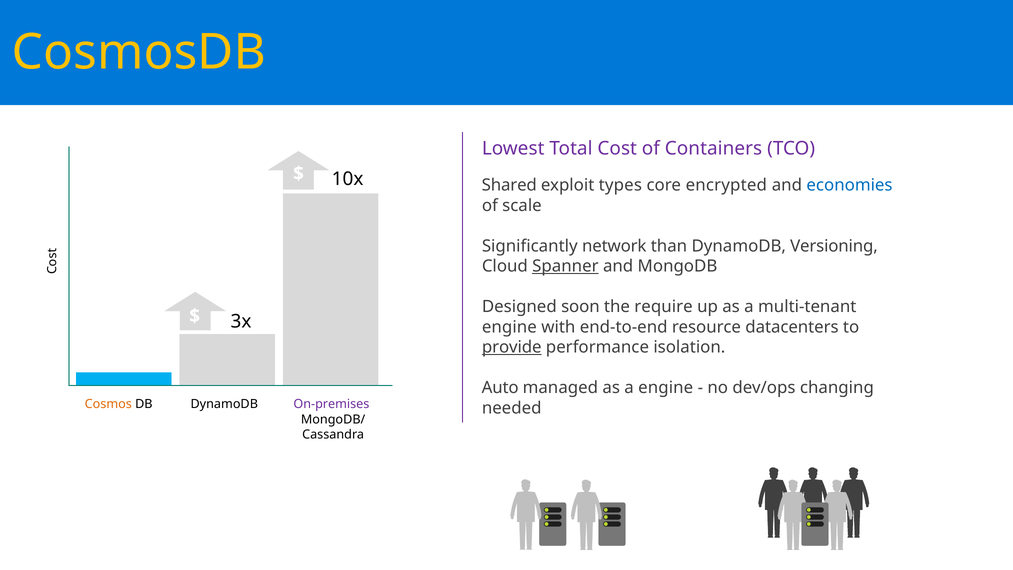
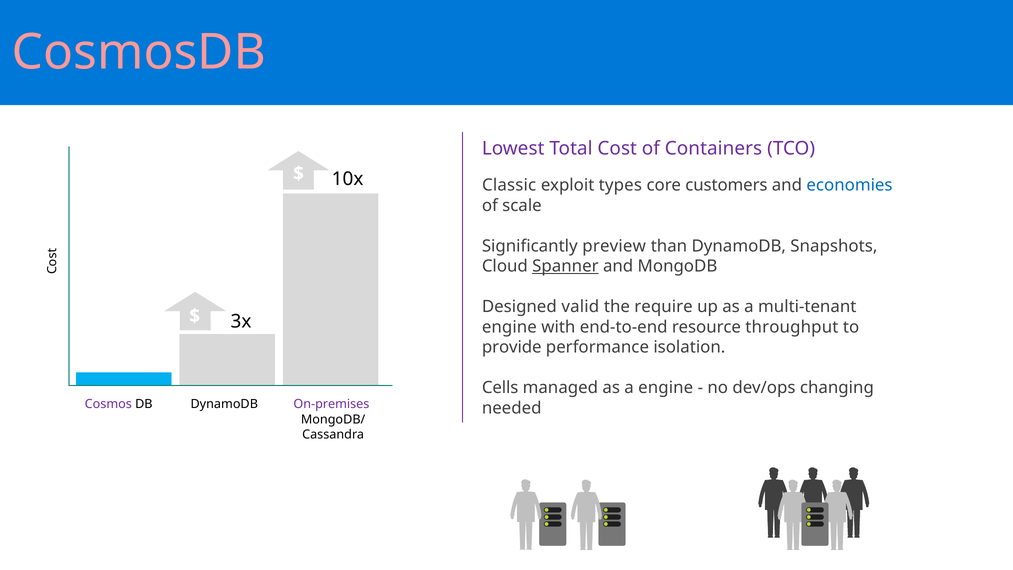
CosmosDB colour: yellow -> pink
Shared: Shared -> Classic
encrypted: encrypted -> customers
network: network -> preview
Versioning: Versioning -> Snapshots
soon: soon -> valid
datacenters: datacenters -> throughput
provide underline: present -> none
Auto: Auto -> Cells
Cosmos colour: orange -> purple
